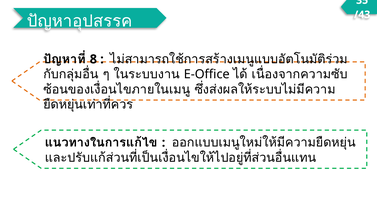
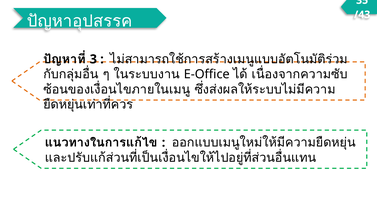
8: 8 -> 3
